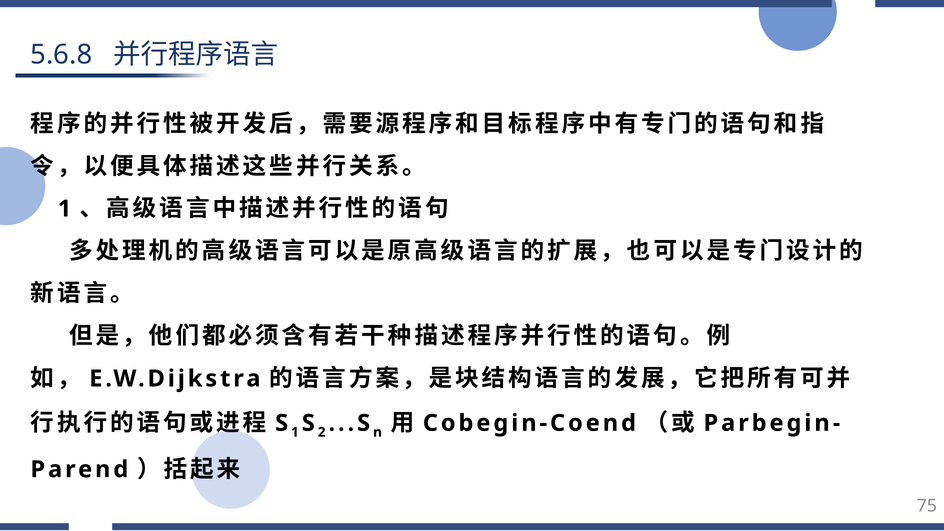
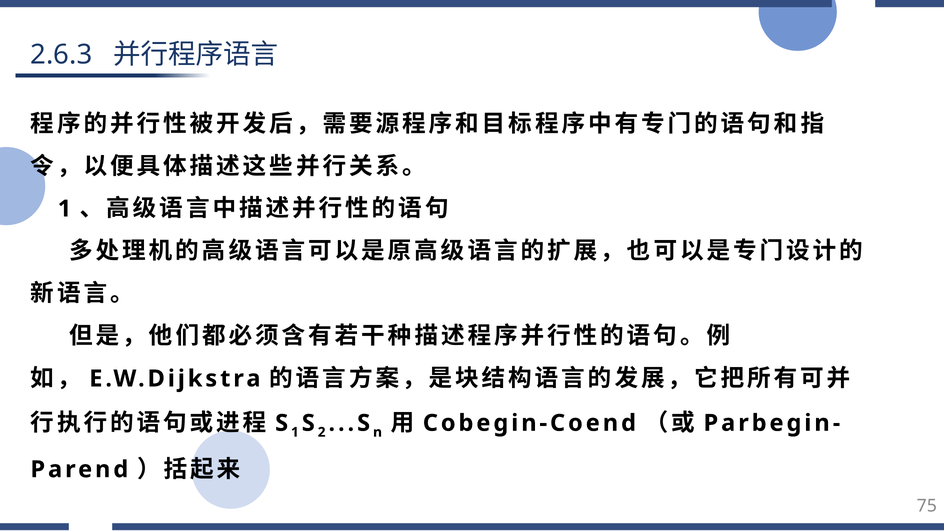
5.6.8: 5.6.8 -> 2.6.3
